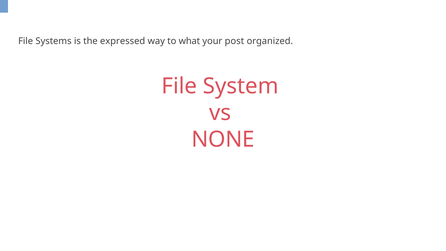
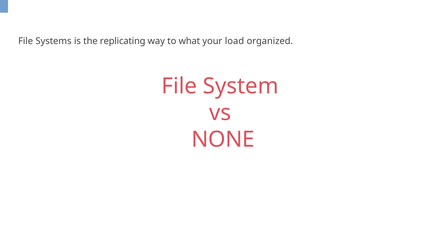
expressed: expressed -> replicating
post: post -> load
